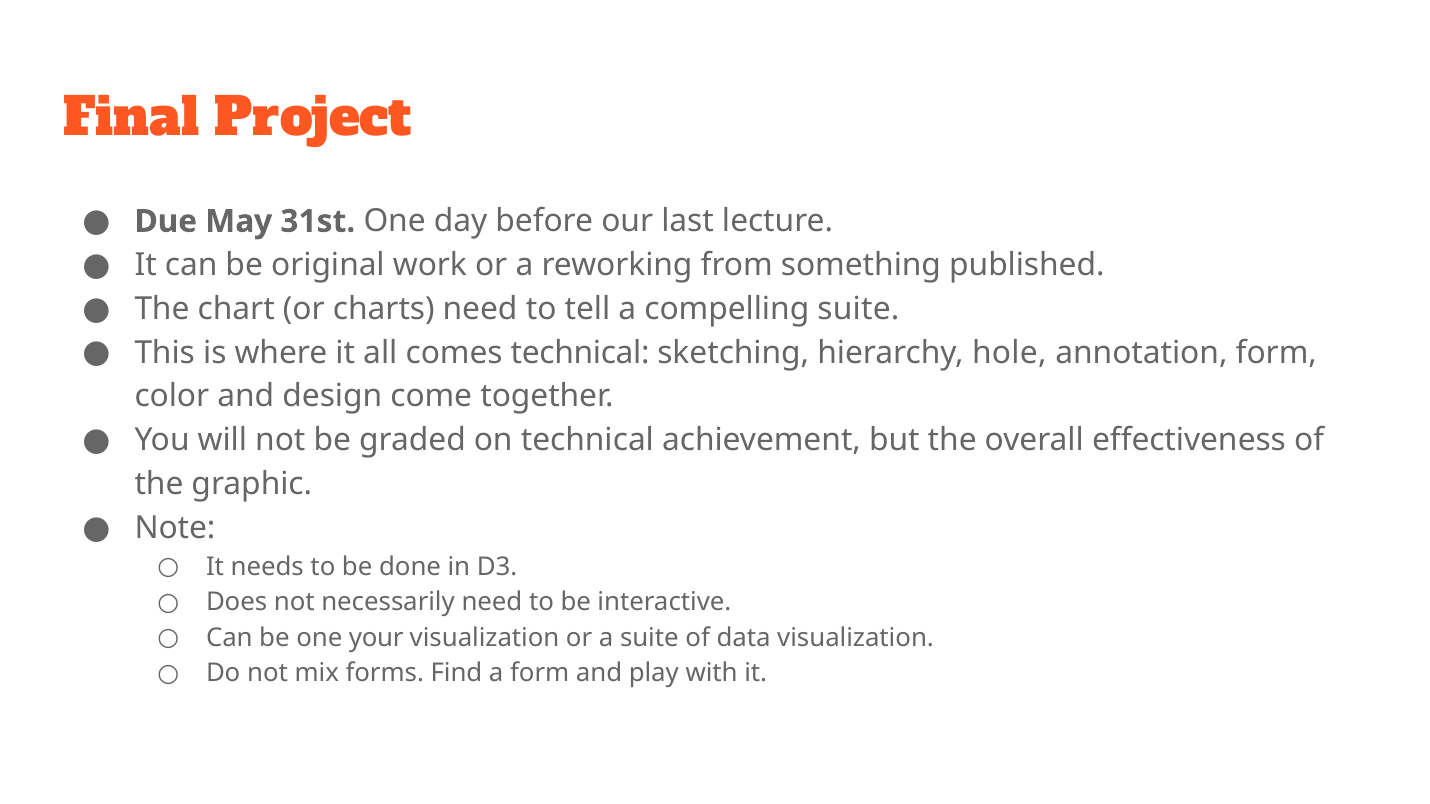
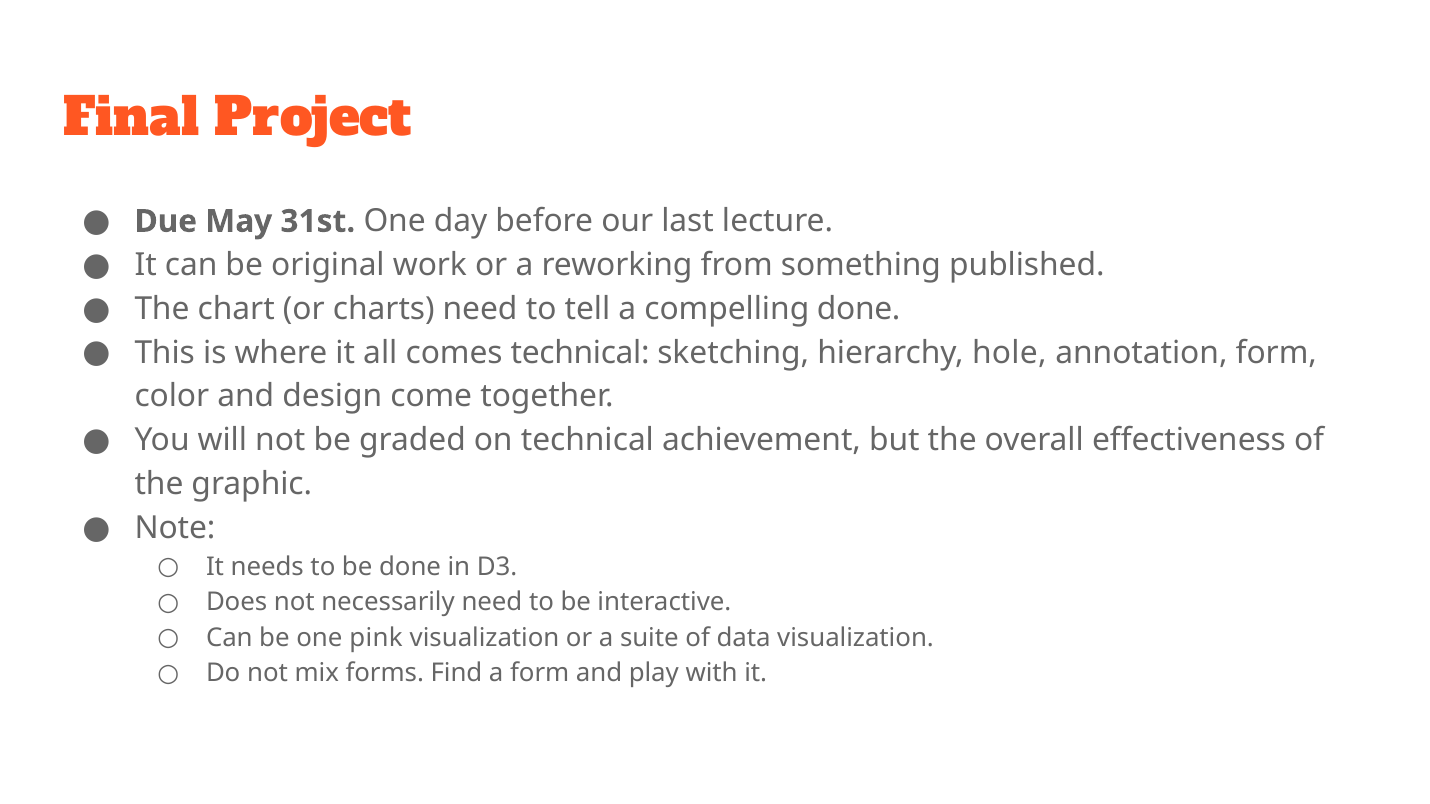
compelling suite: suite -> done
your: your -> pink
